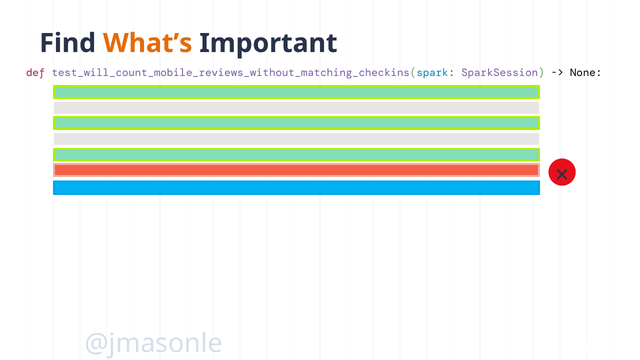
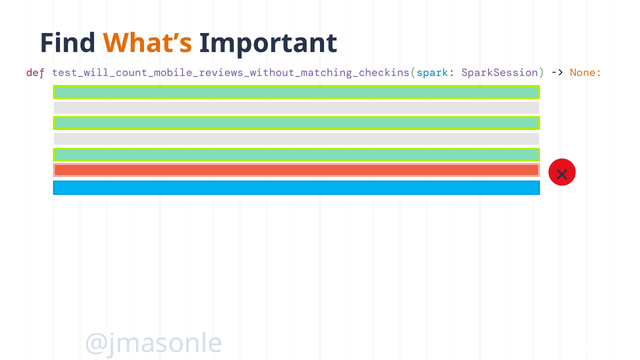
None colour: black -> orange
